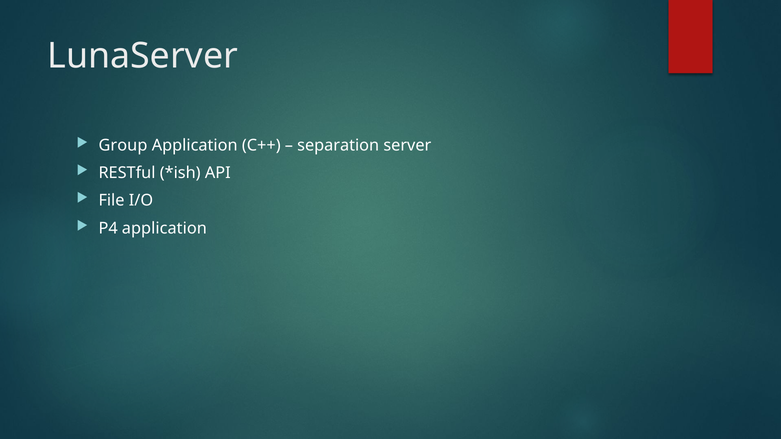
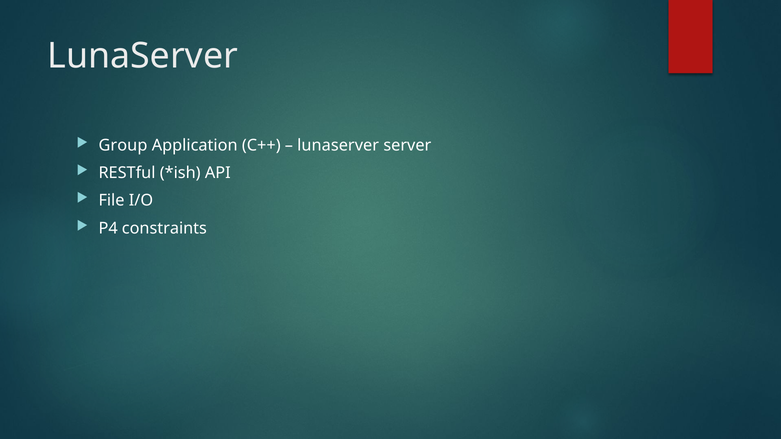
separation at (338, 145): separation -> lunaserver
P4 application: application -> constraints
